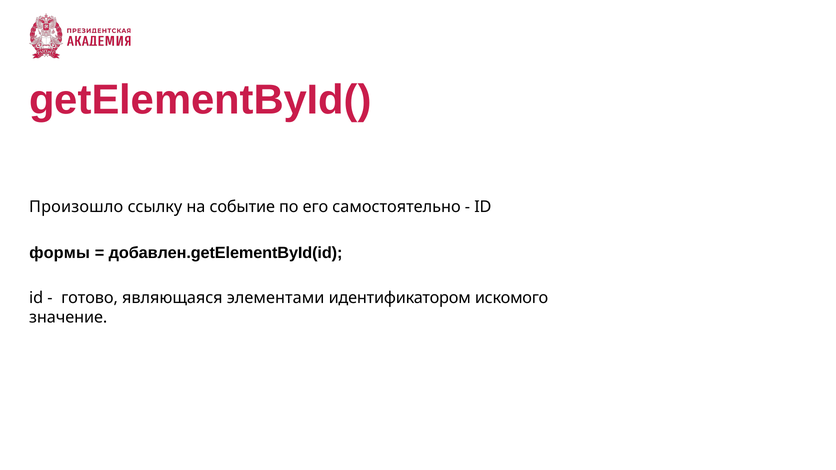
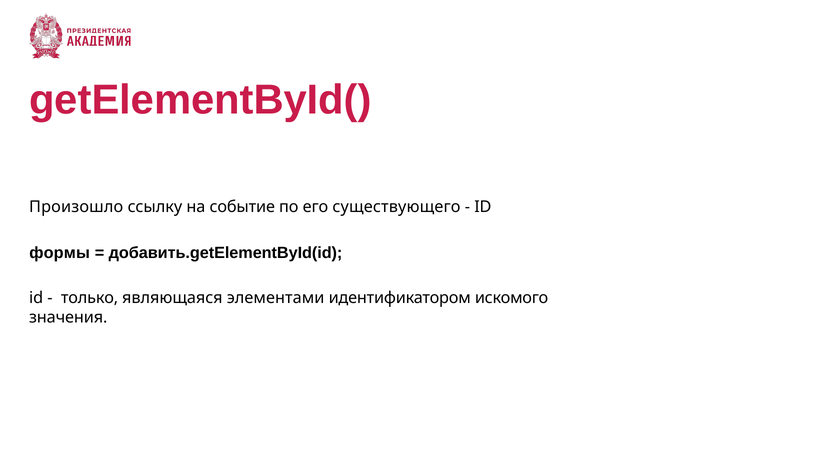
самостоятельно: самостоятельно -> существующего
добавлен.getElementById(id: добавлен.getElementById(id -> добавить.getElementById(id
готово: готово -> только
значение: значение -> значения
